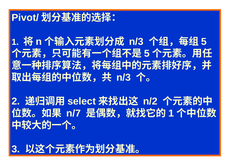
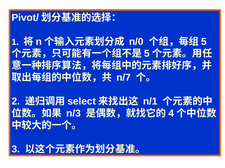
n/3 at (136, 42): n/3 -> n/0
n/3 at (124, 78): n/3 -> n/7
n/2: n/2 -> n/1
n/7: n/7 -> n/3
1 at (171, 114): 1 -> 4
